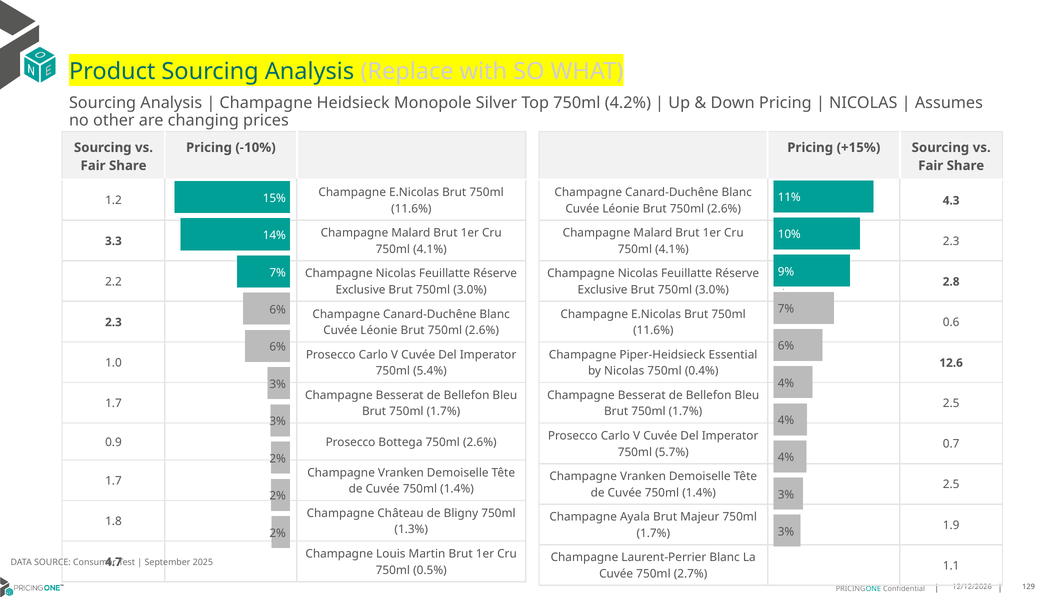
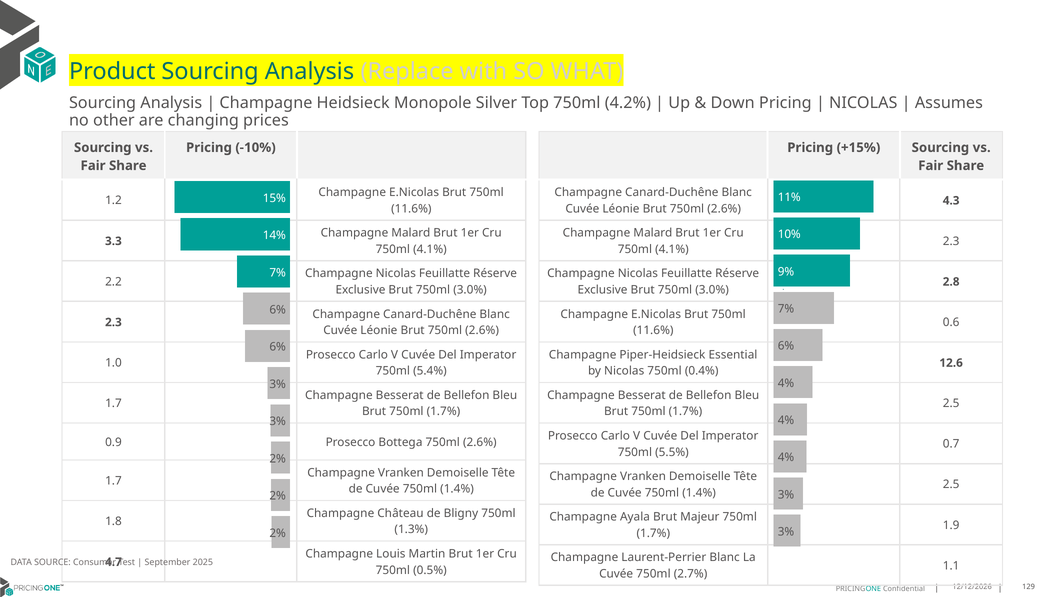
5.7%: 5.7% -> 5.5%
